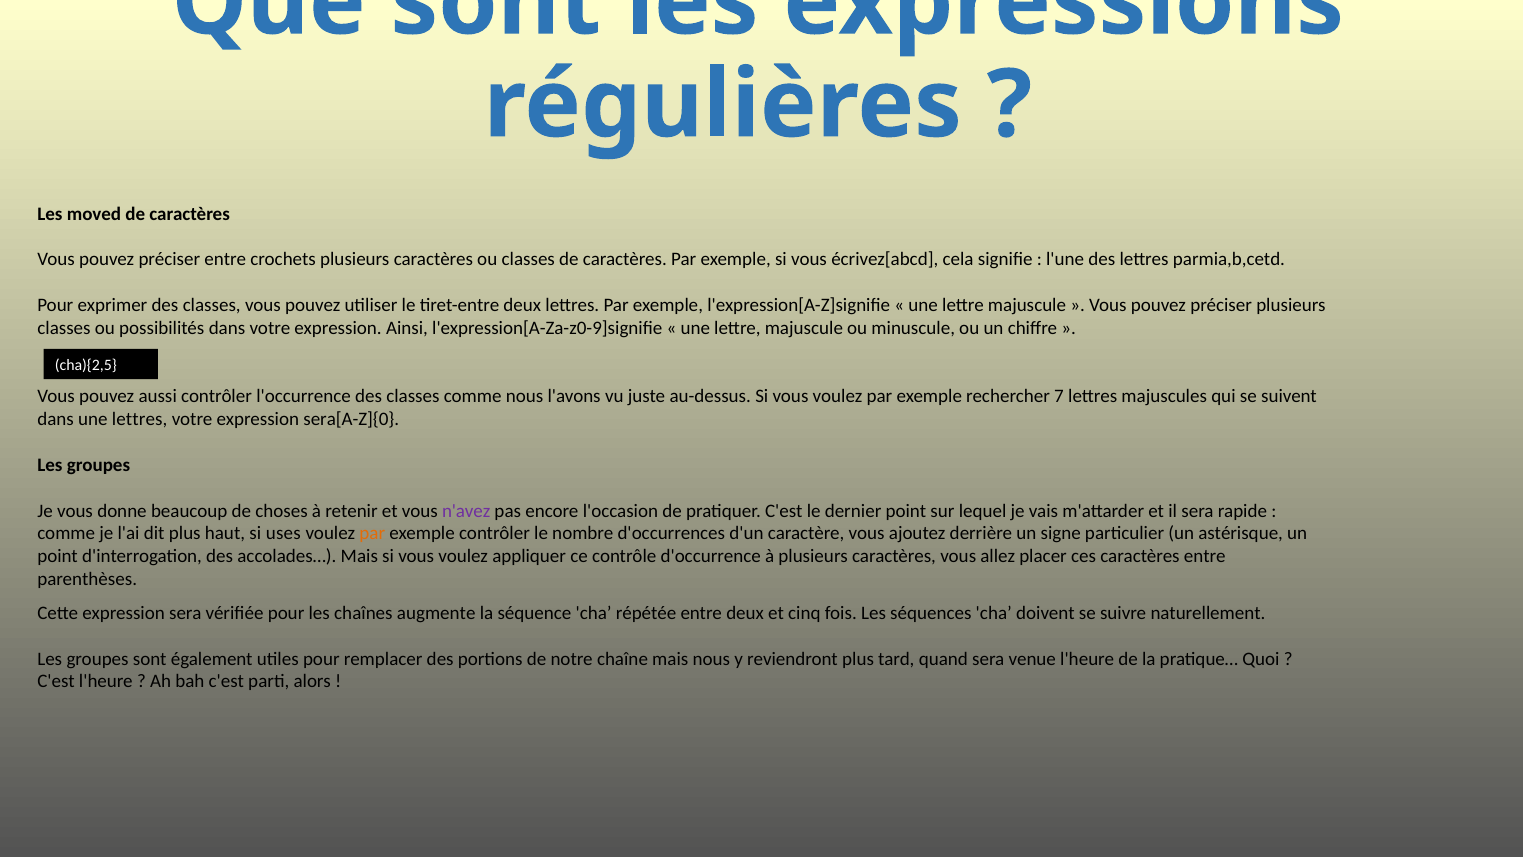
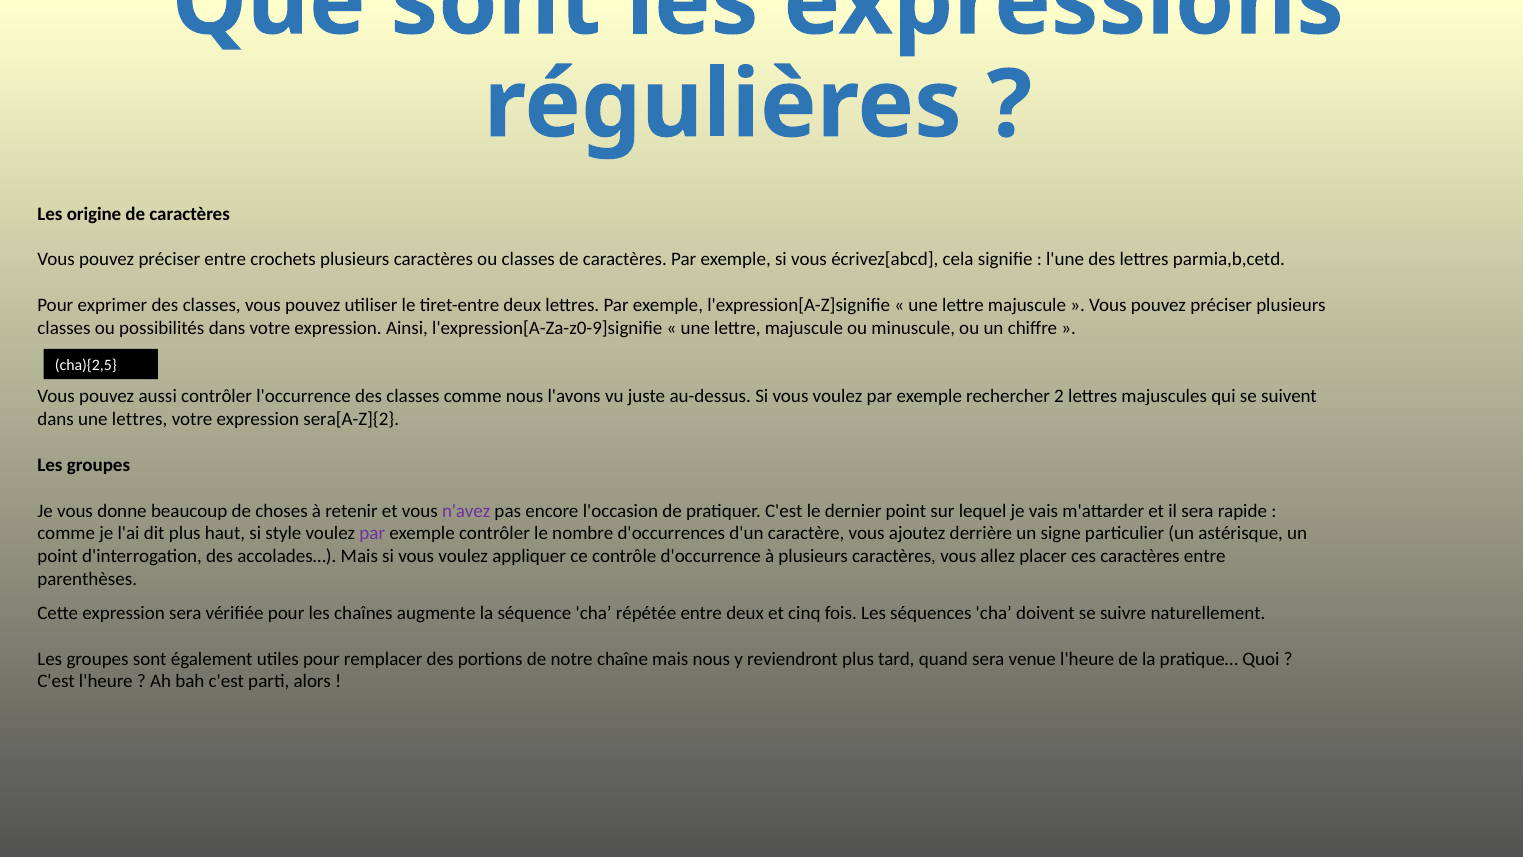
moved: moved -> origine
7: 7 -> 2
sera[A-Z]{0: sera[A-Z]{0 -> sera[A-Z]{2
uses: uses -> style
par at (372, 533) colour: orange -> purple
